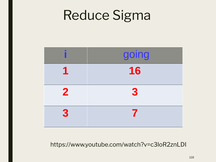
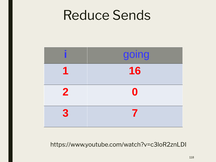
Sigma: Sigma -> Sends
2 3: 3 -> 0
